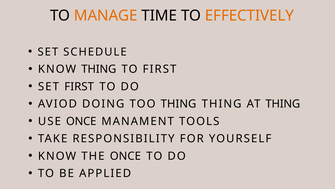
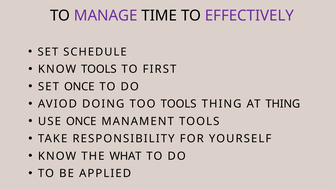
MANAGE colour: orange -> purple
EFFECTIVELY colour: orange -> purple
KNOW THING: THING -> TOOLS
SET FIRST: FIRST -> ONCE
TOO THING: THING -> TOOLS
THE ONCE: ONCE -> WHAT
